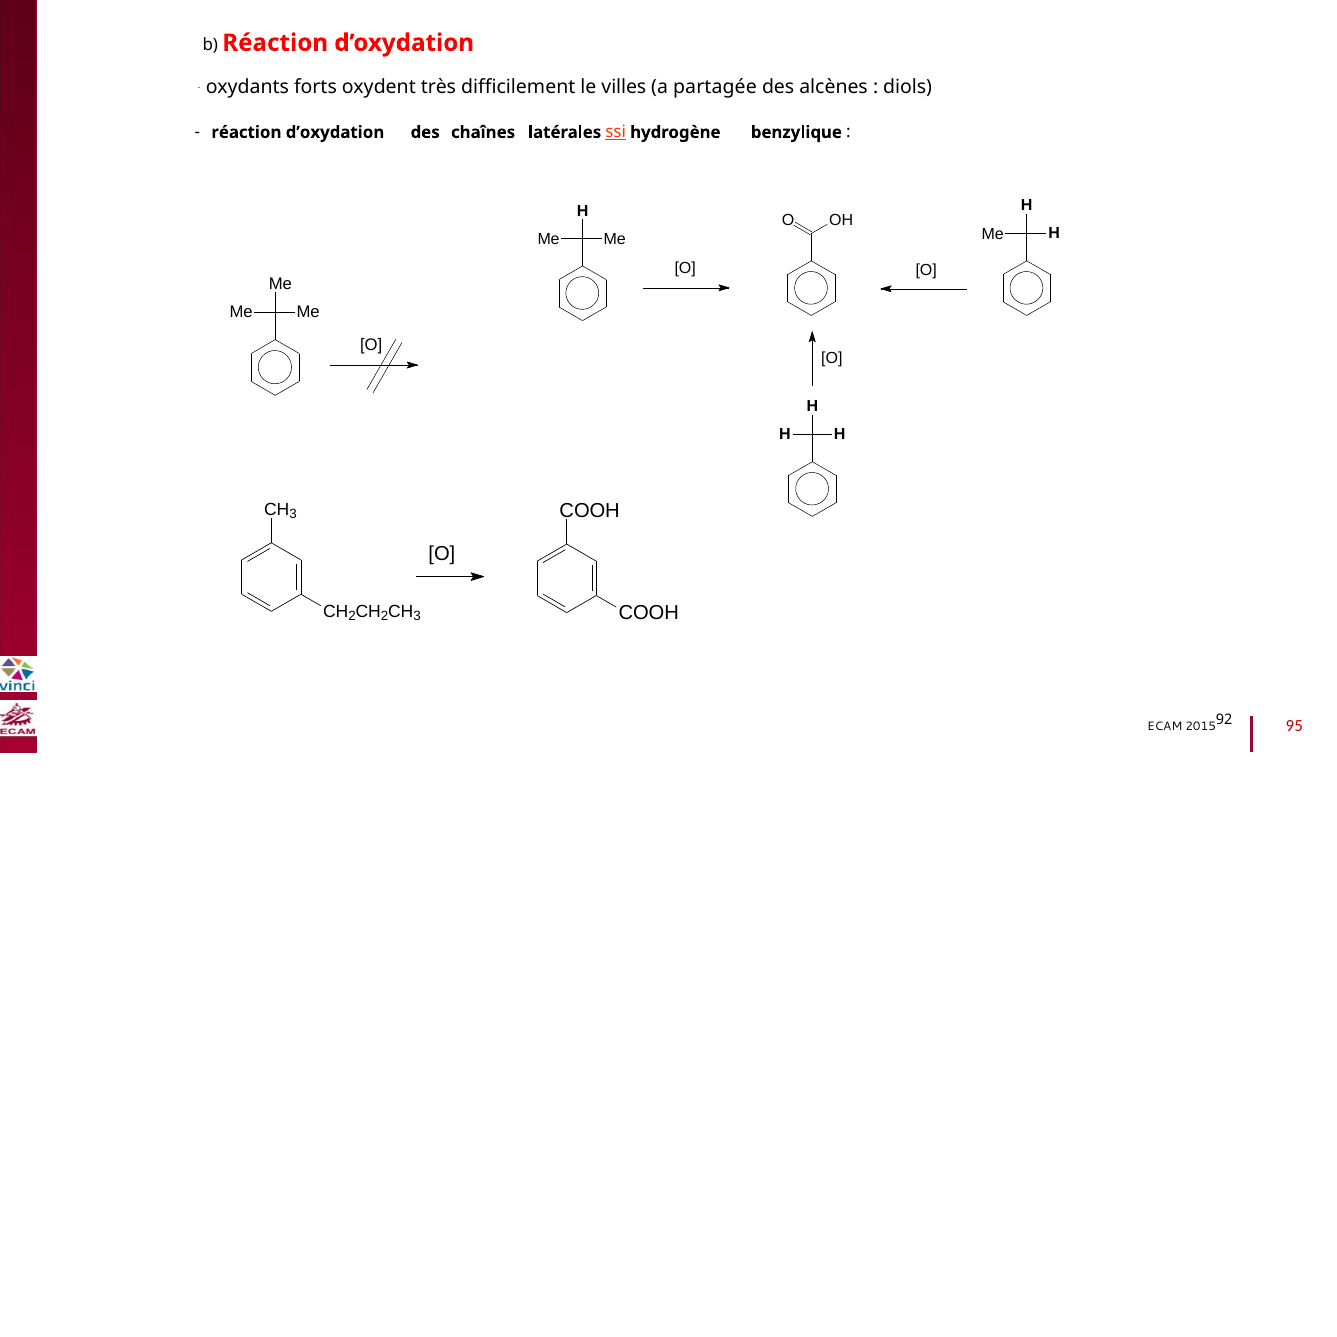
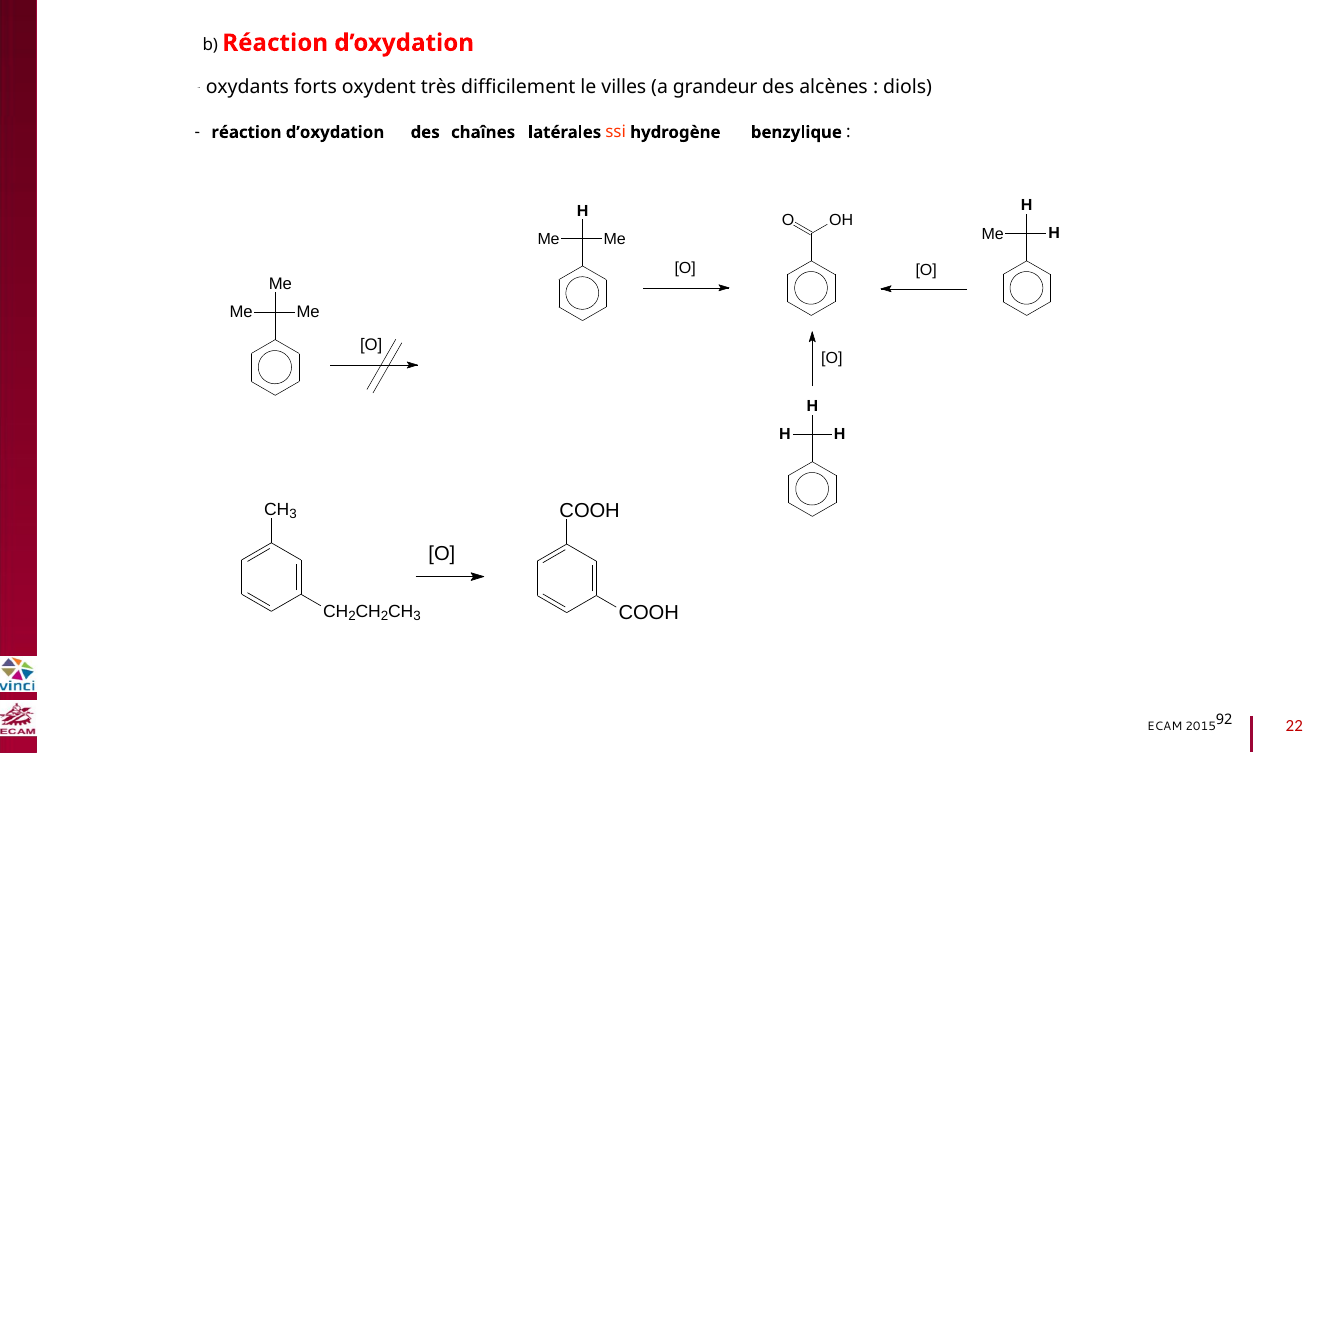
partagée: partagée -> grandeur
ssi underline: present -> none
95: 95 -> 22
